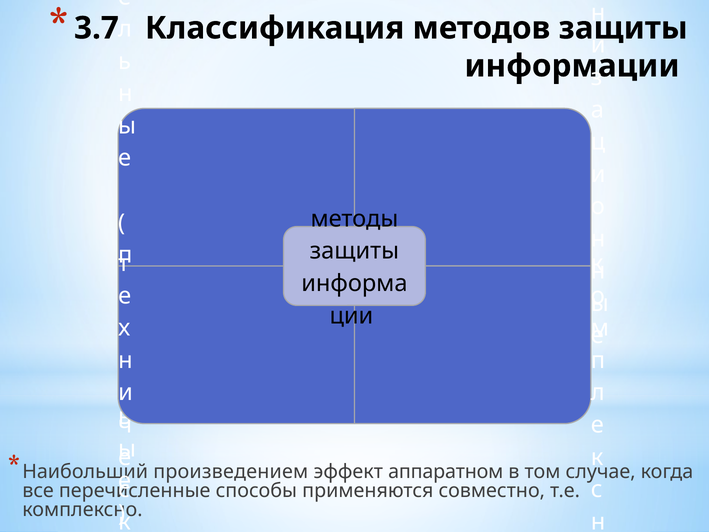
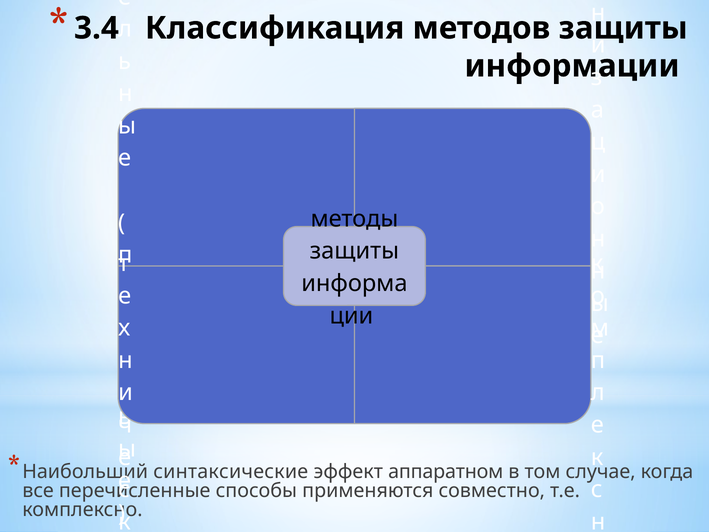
3.7: 3.7 -> 3.4
произведением: произведением -> синтаксические
